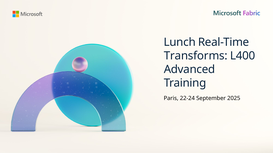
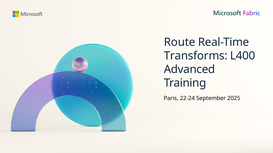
Lunch: Lunch -> Route
